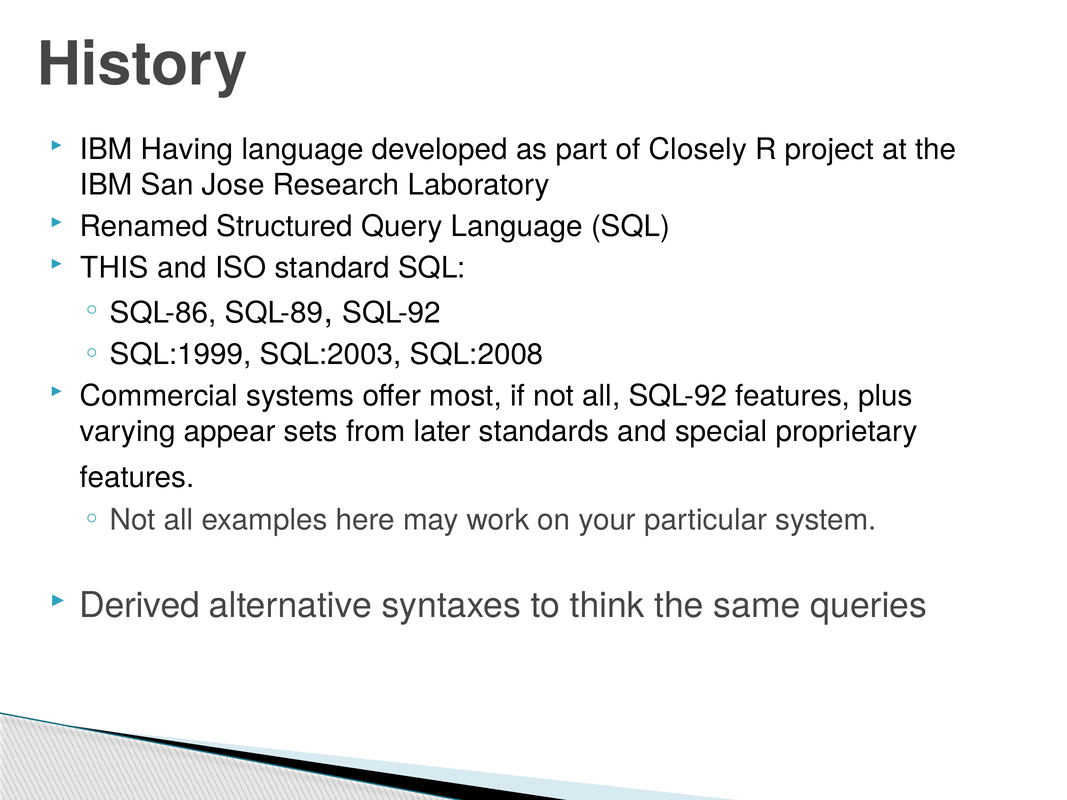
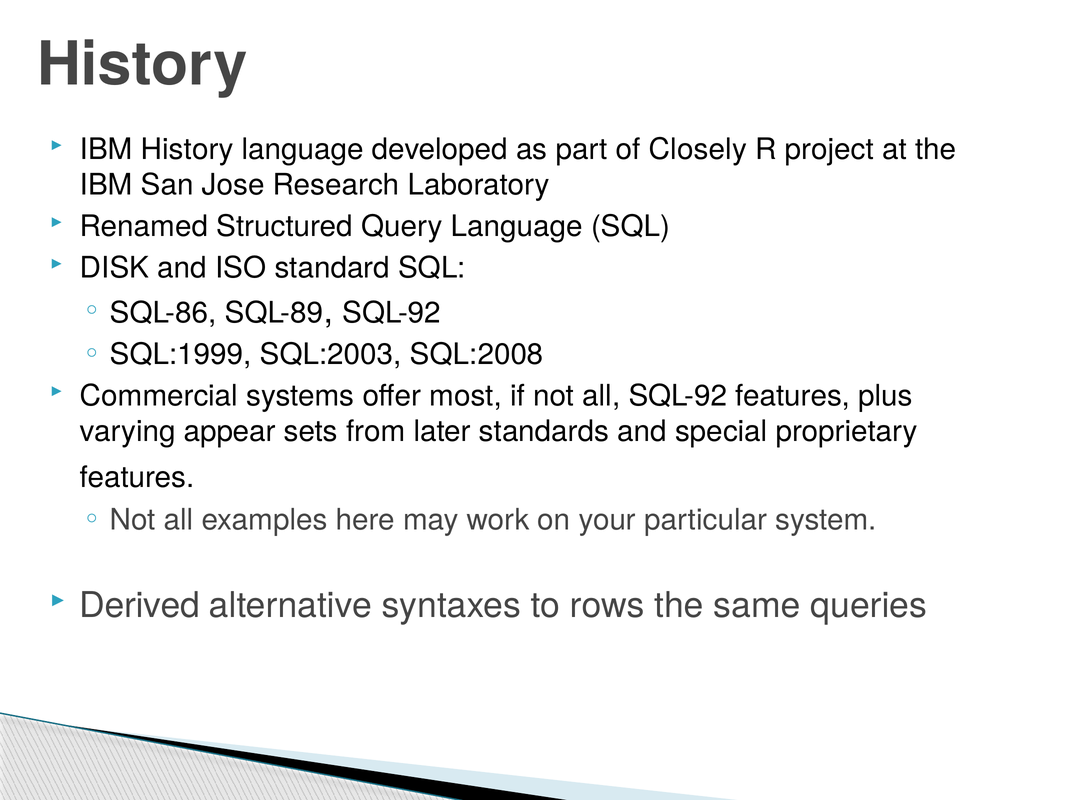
IBM Having: Having -> History
THIS: THIS -> DISK
think: think -> rows
